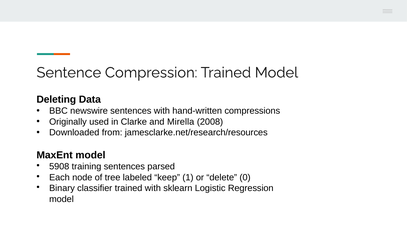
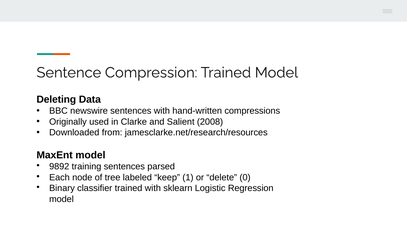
Mirella: Mirella -> Salient
5908: 5908 -> 9892
